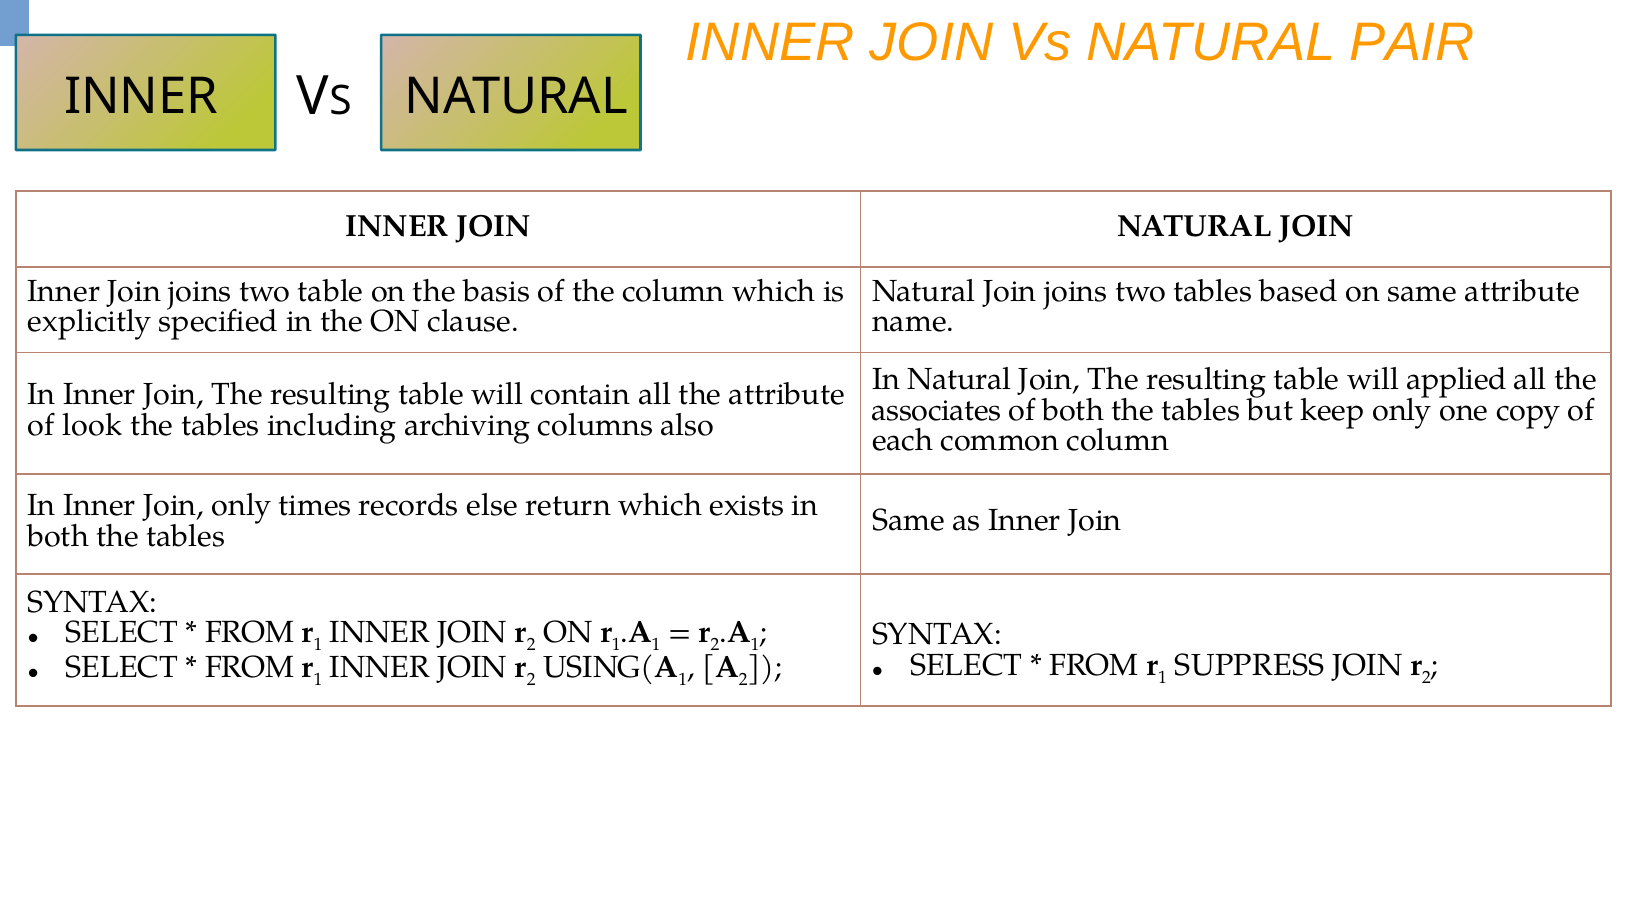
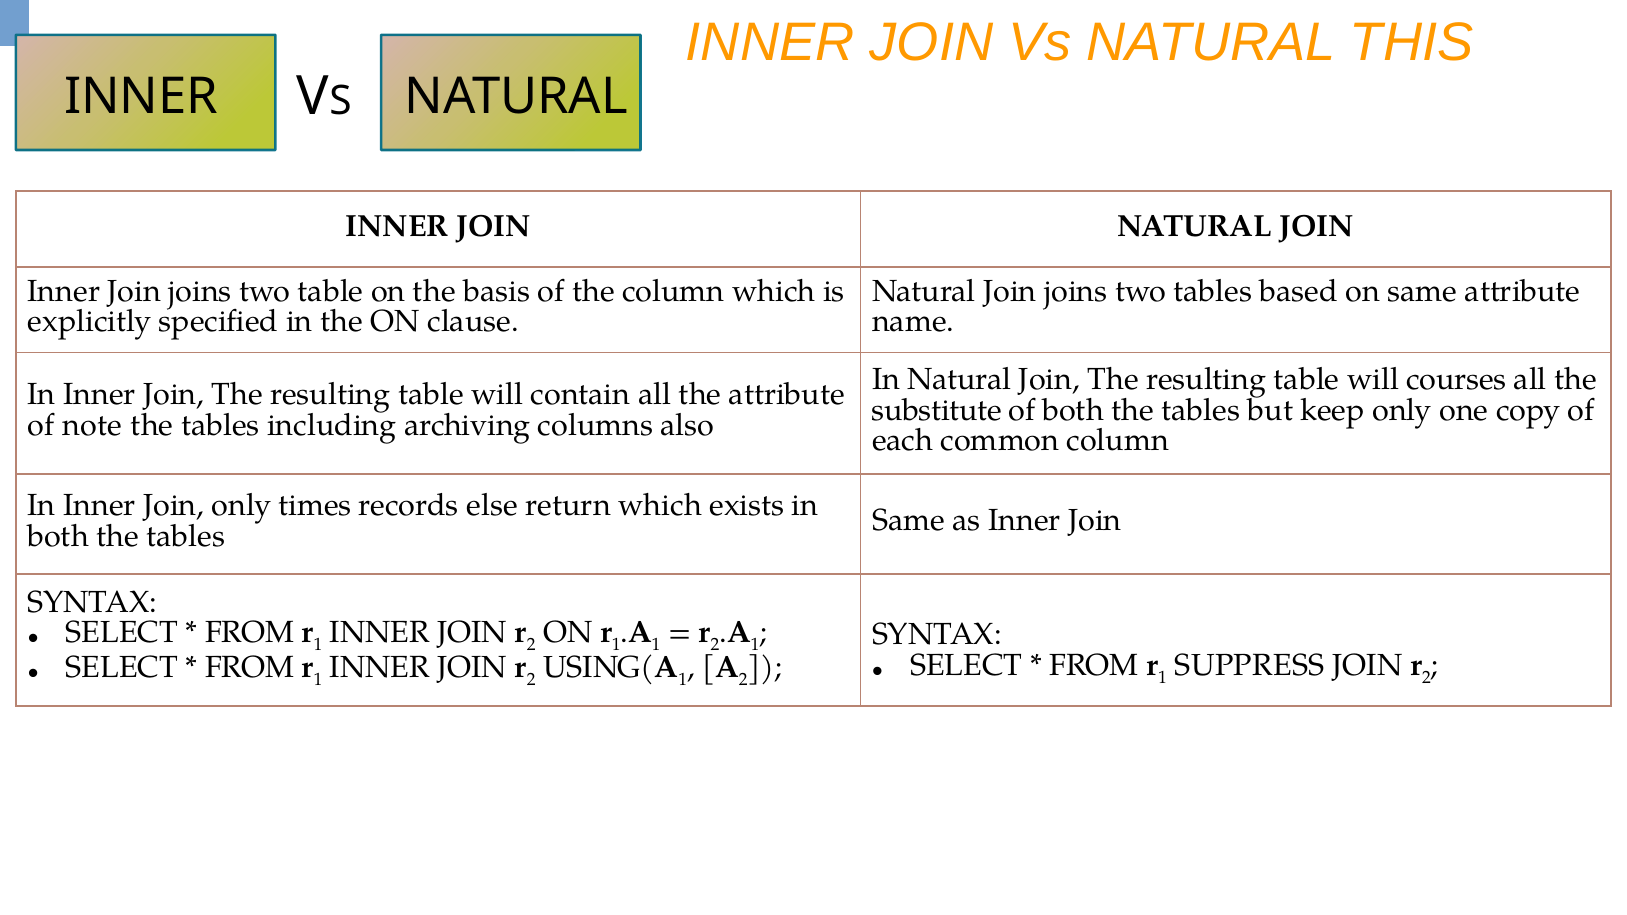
PAIR: PAIR -> THIS
applied: applied -> courses
associates: associates -> substitute
look: look -> note
